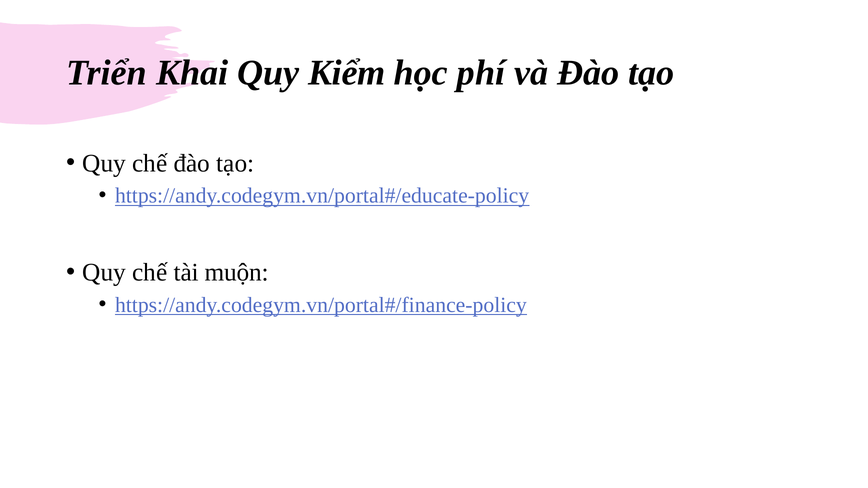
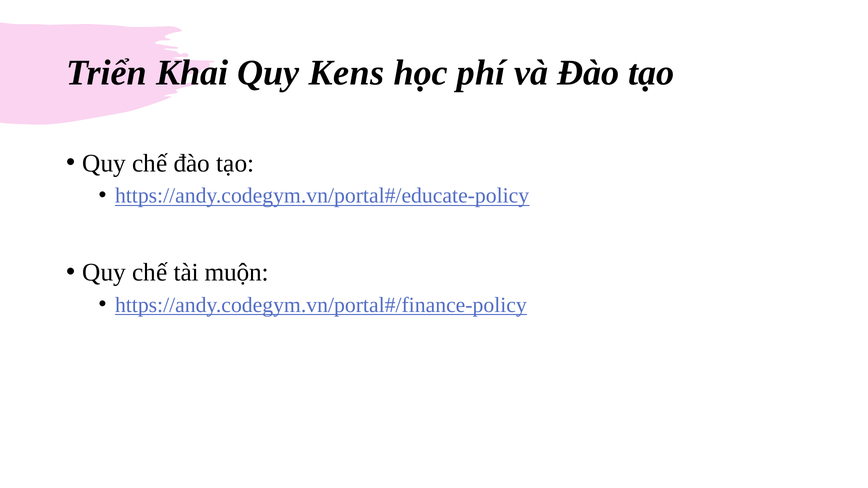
Kiểm: Kiểm -> Kens
